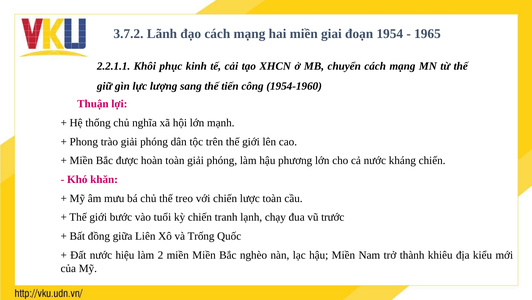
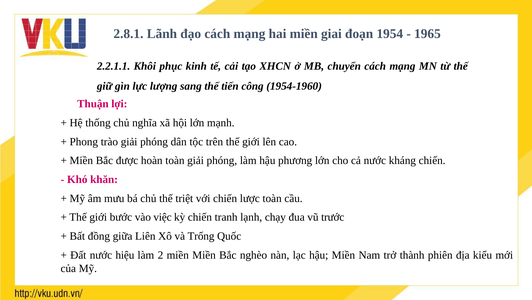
3.7.2: 3.7.2 -> 2.8.1
treo: treo -> triệt
tuổi: tuổi -> việc
khiêu: khiêu -> phiên
